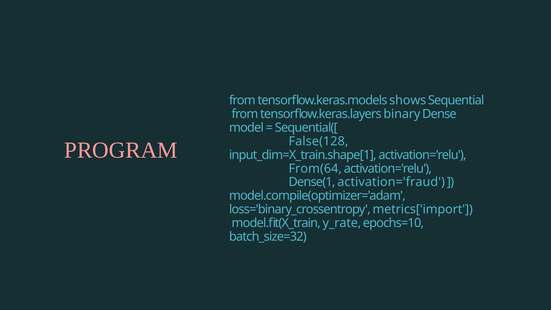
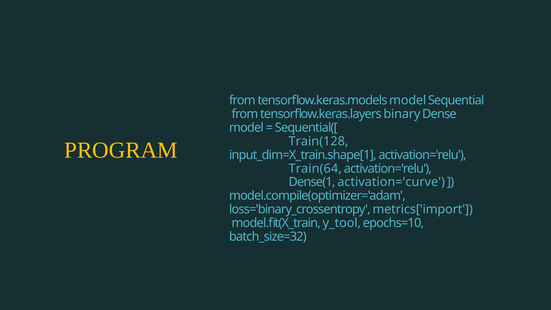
tensorflow.keras.models shows: shows -> model
False(128: False(128 -> Train(128
PROGRAM colour: pink -> yellow
From(64: From(64 -> Train(64
activation='fraud: activation='fraud -> activation='curve
y_rate: y_rate -> y_tool
